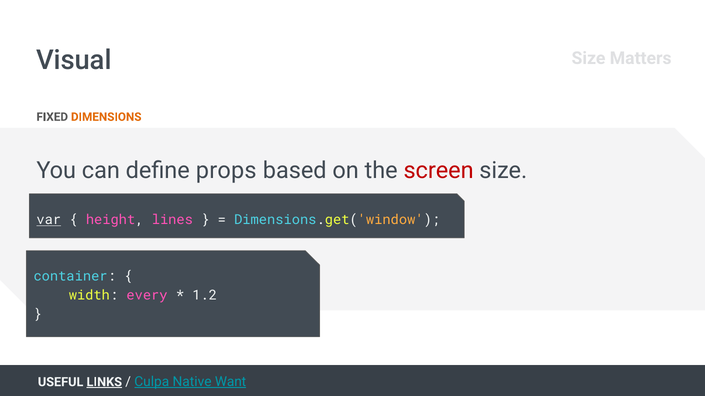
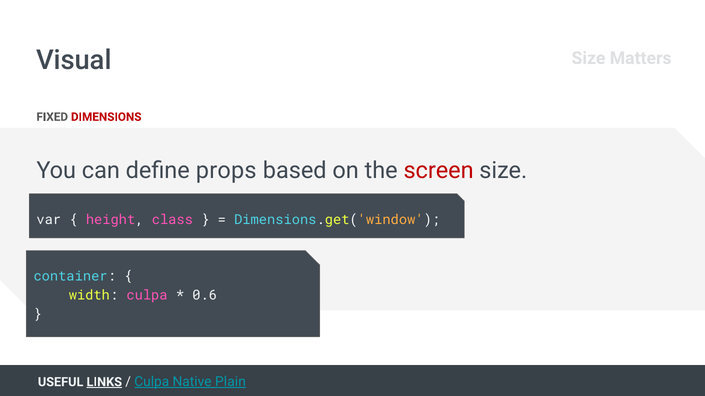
DIMENSIONS colour: orange -> red
var underline: present -> none
lines: lines -> class
width every: every -> culpa
1.2: 1.2 -> 0.6
Want: Want -> Plain
